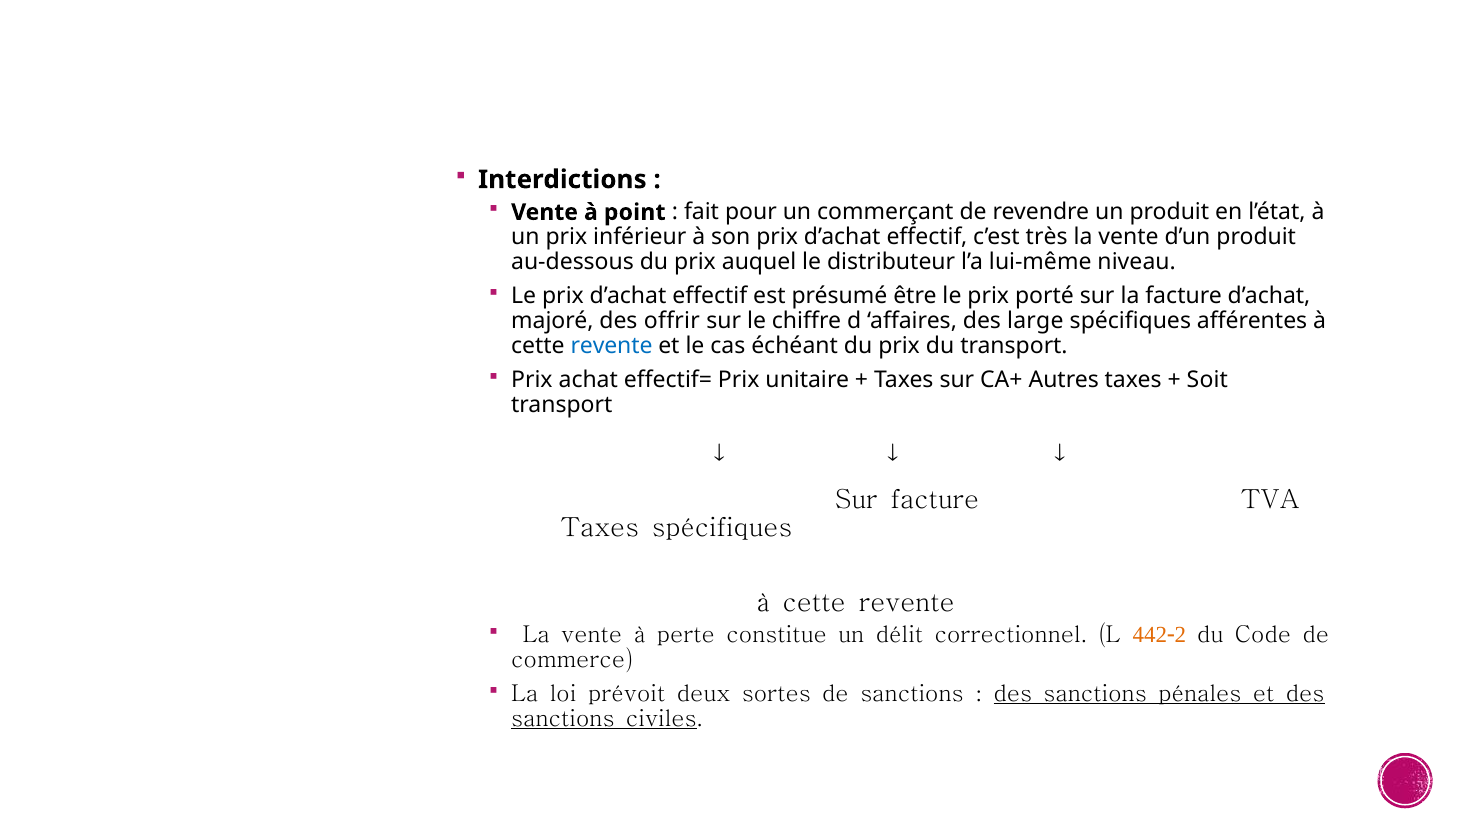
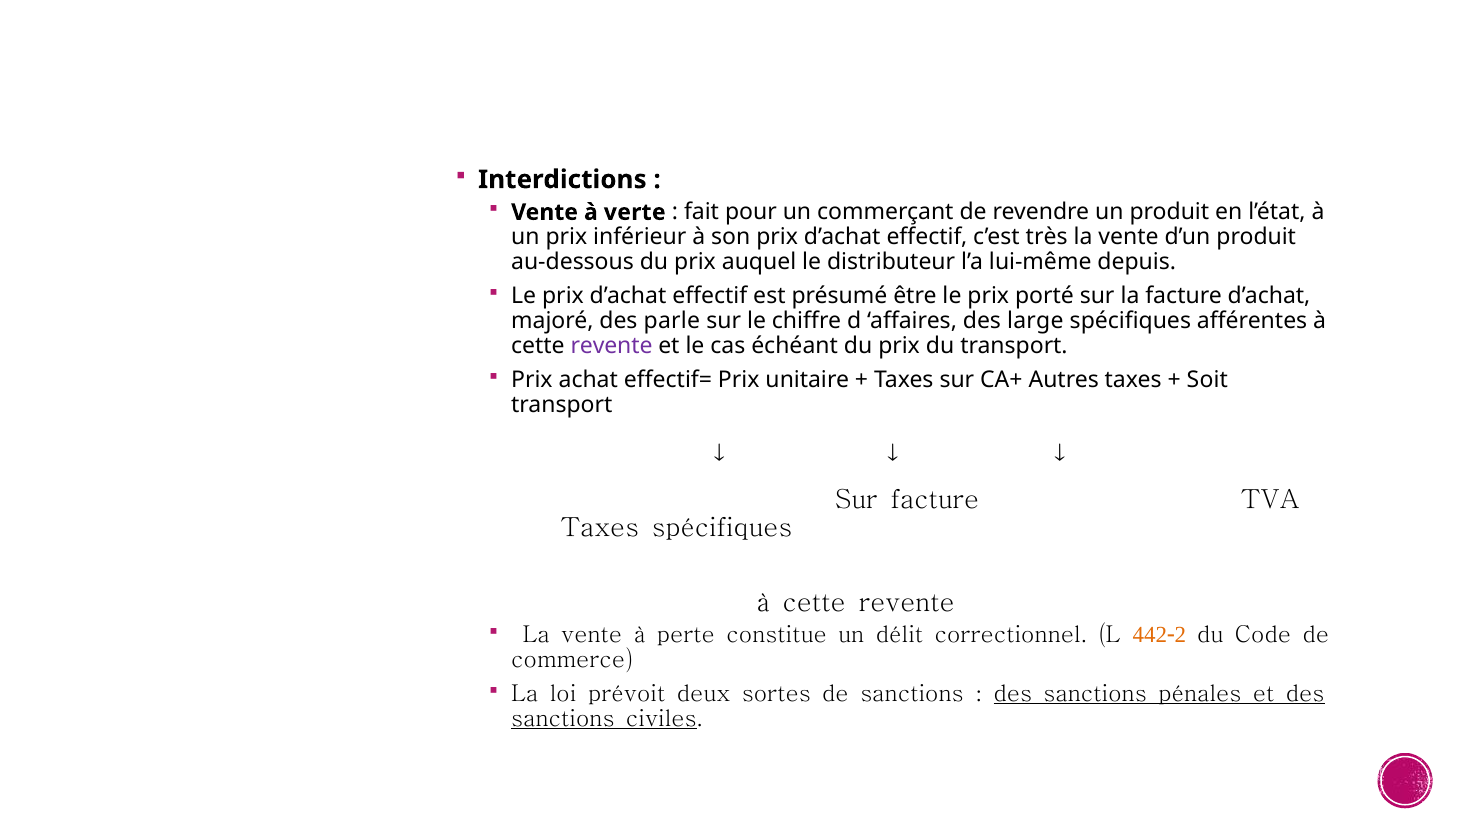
point: point -> verte
niveau: niveau -> depuis
offrir: offrir -> parle
revente at (612, 346) colour: blue -> purple
